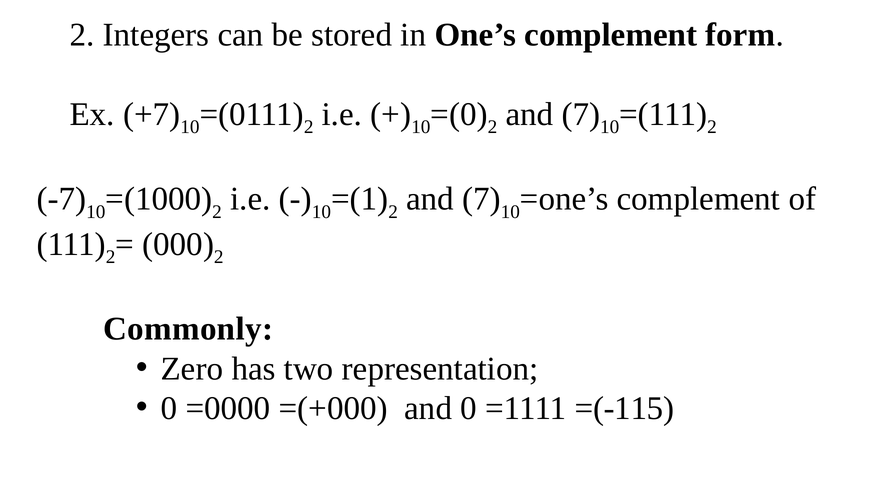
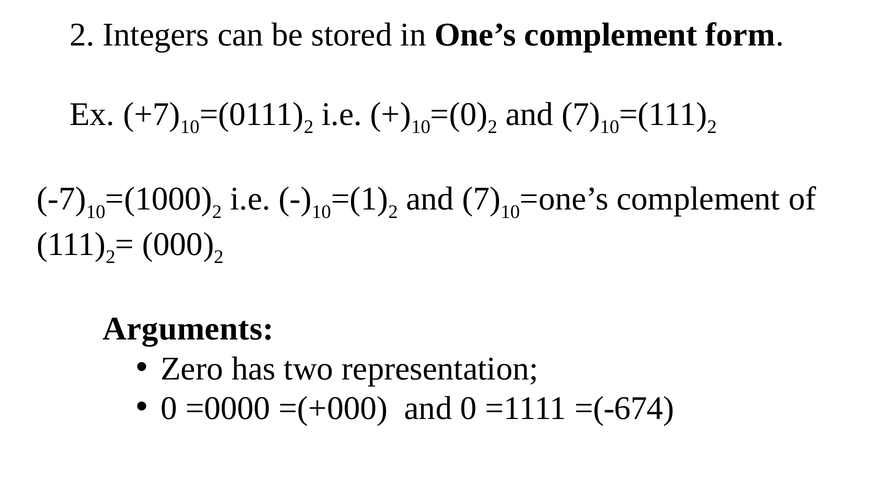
Commonly: Commonly -> Arguments
=(-115: =(-115 -> =(-674
